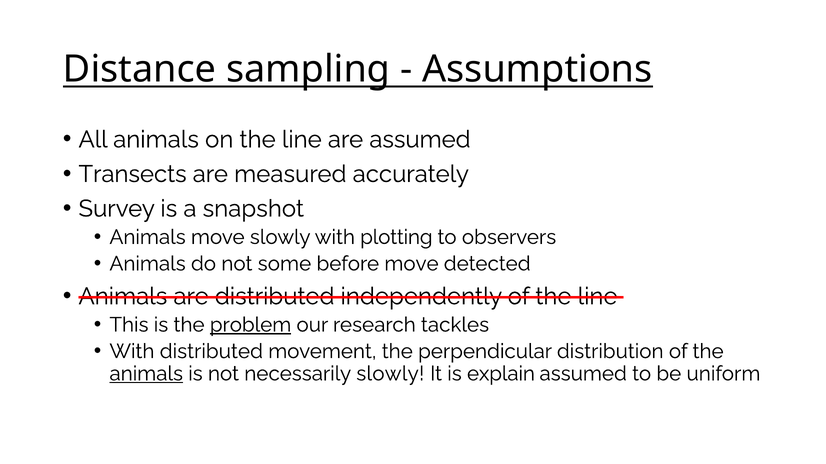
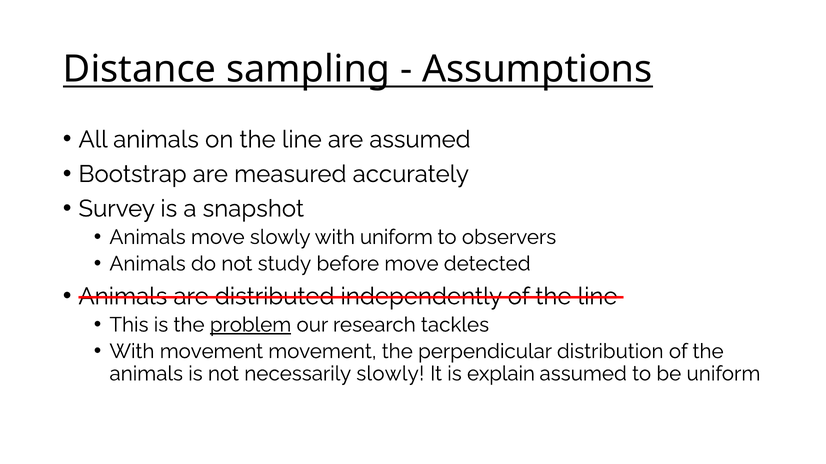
Transects: Transects -> Bootstrap
with plotting: plotting -> uniform
some: some -> study
With distributed: distributed -> movement
animals at (146, 374) underline: present -> none
